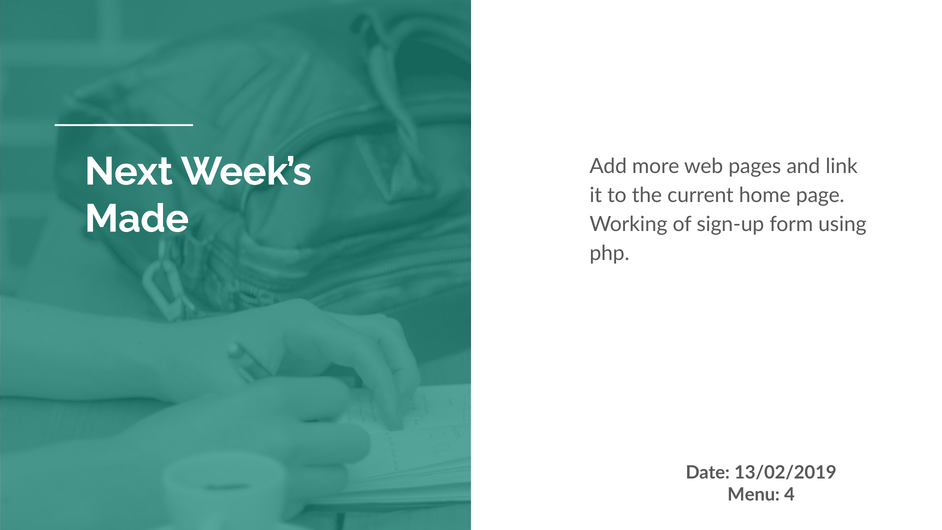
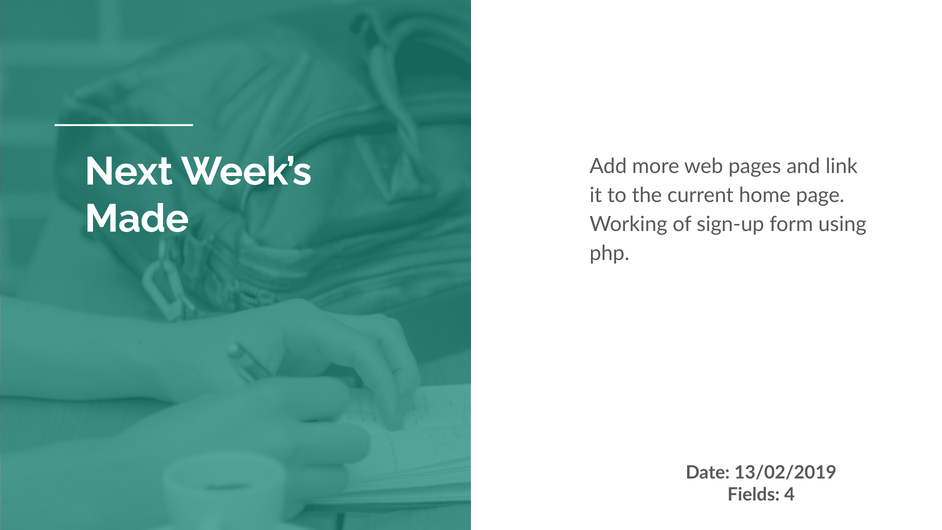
Menu: Menu -> Fields
